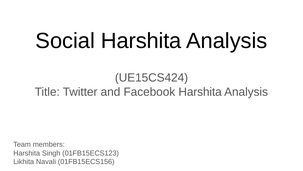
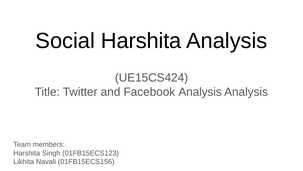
Facebook Harshita: Harshita -> Analysis
